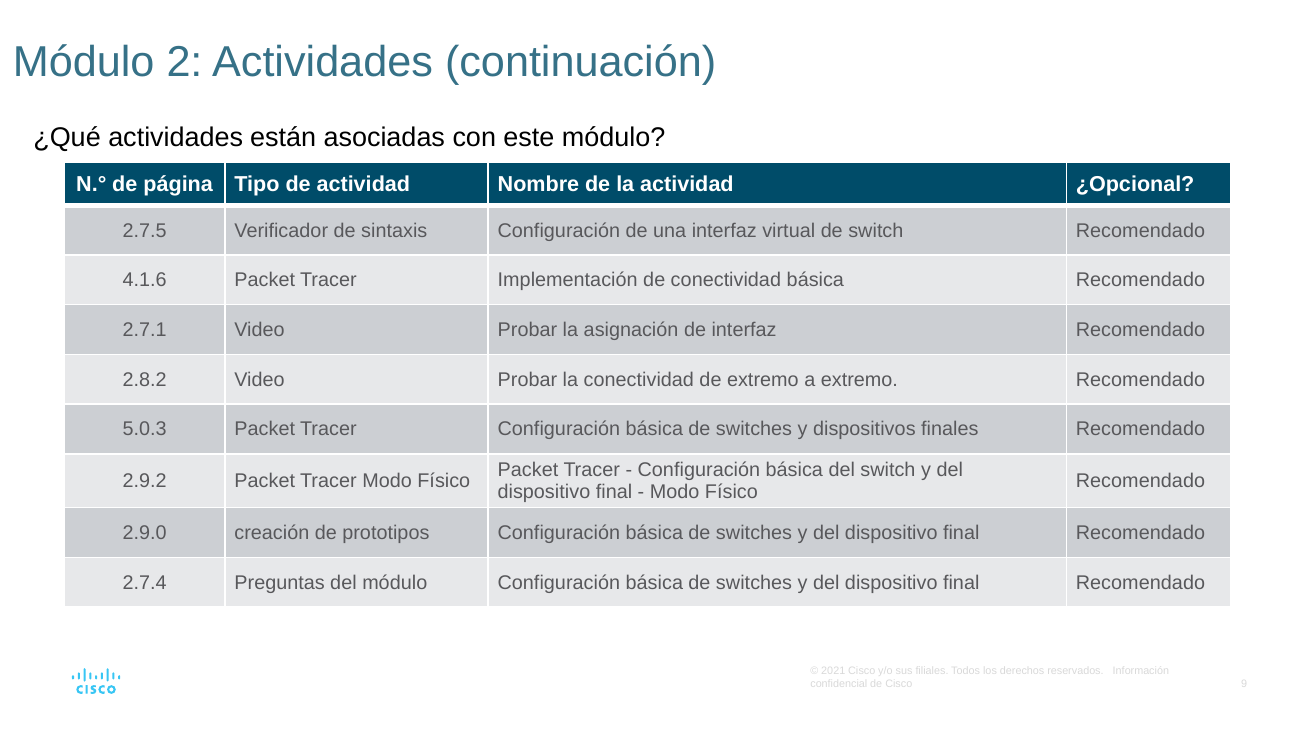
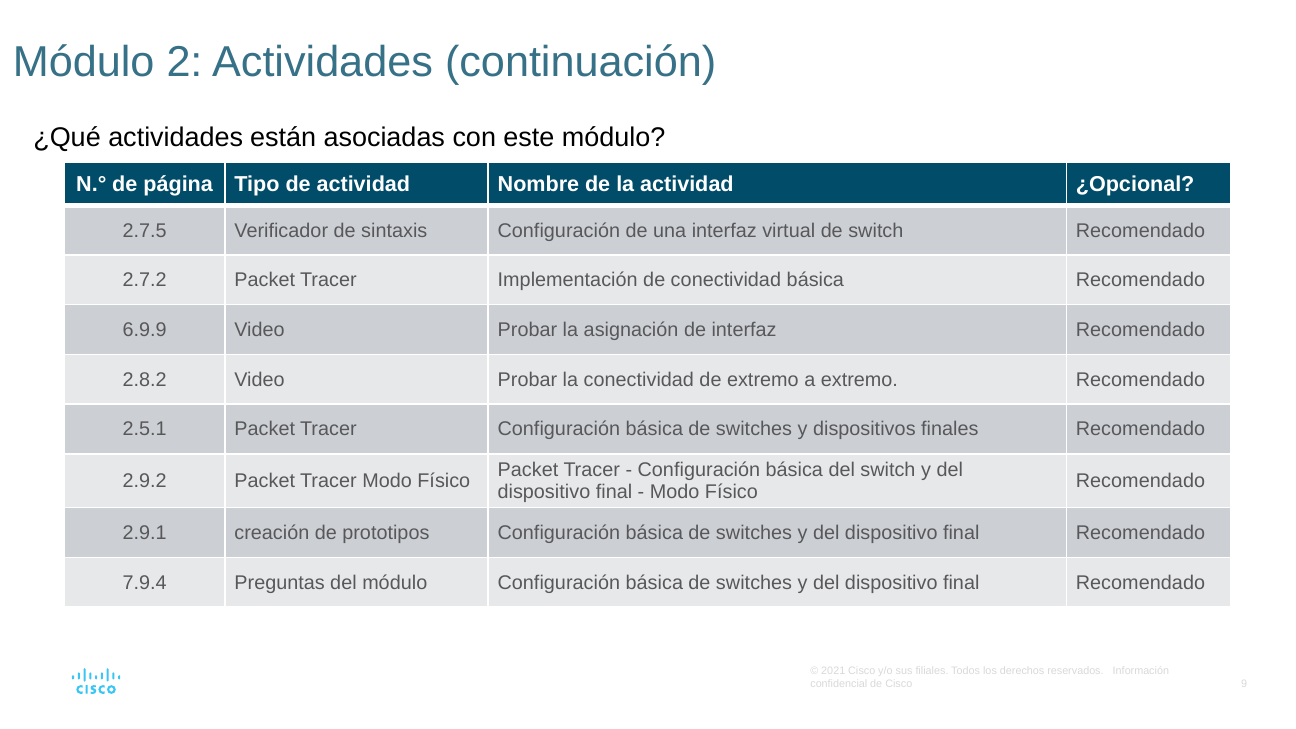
4.1.6: 4.1.6 -> 2.7.2
2.7.1: 2.7.1 -> 6.9.9
5.0.3: 5.0.3 -> 2.5.1
2.9.0: 2.9.0 -> 2.9.1
2.7.4: 2.7.4 -> 7.9.4
